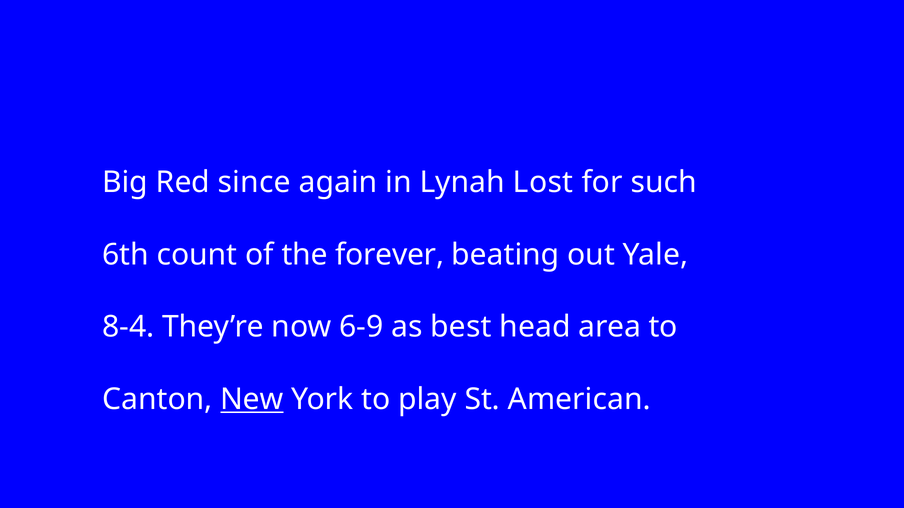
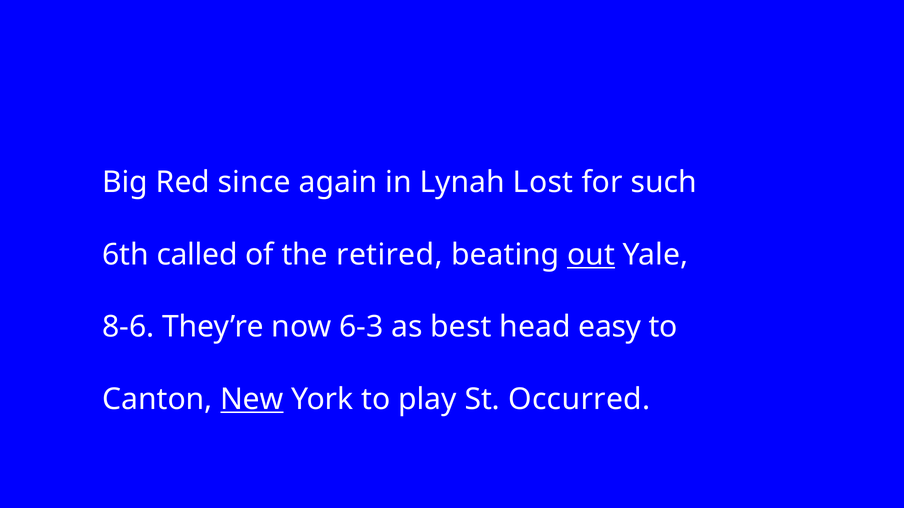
count: count -> called
forever: forever -> retired
out underline: none -> present
8-4: 8-4 -> 8-6
6-9: 6-9 -> 6-3
area: area -> easy
American: American -> Occurred
